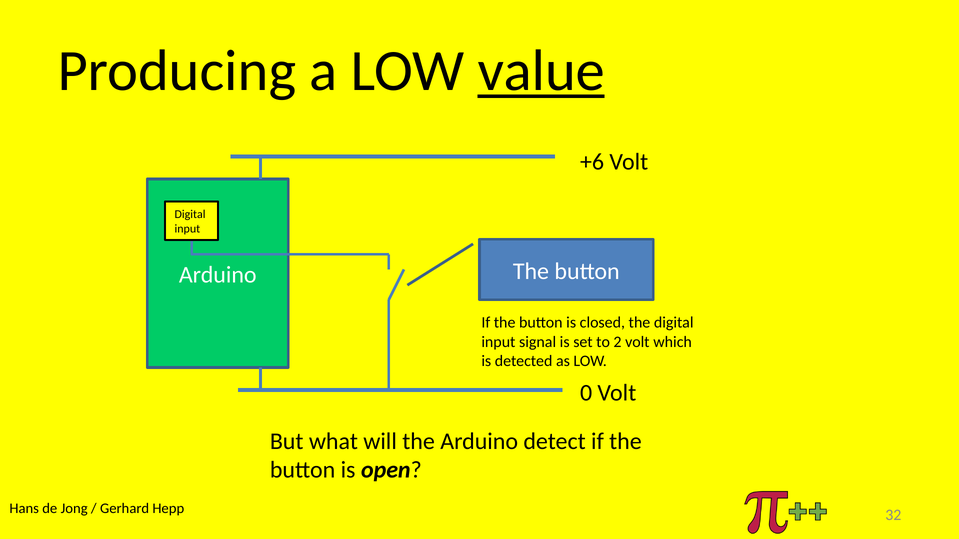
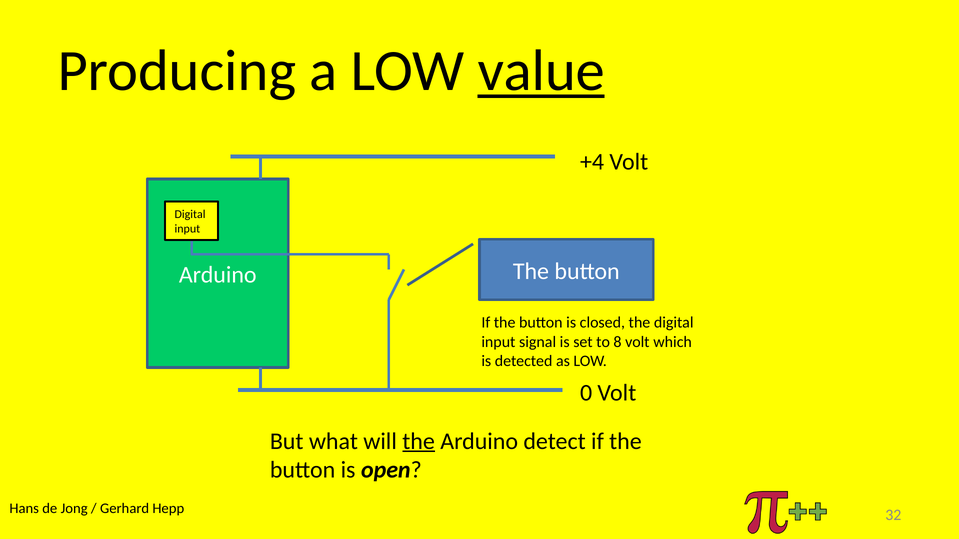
+6: +6 -> +4
2: 2 -> 8
the at (419, 441) underline: none -> present
